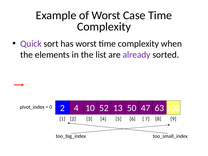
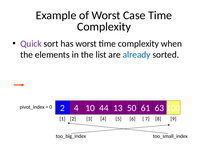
already colour: purple -> blue
52: 52 -> 44
47: 47 -> 61
